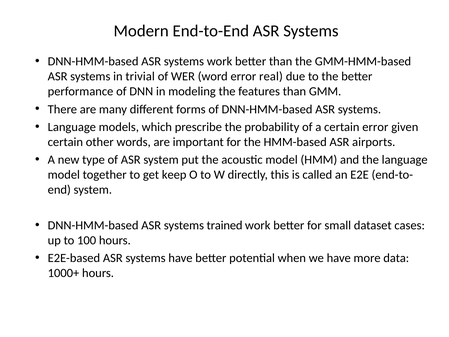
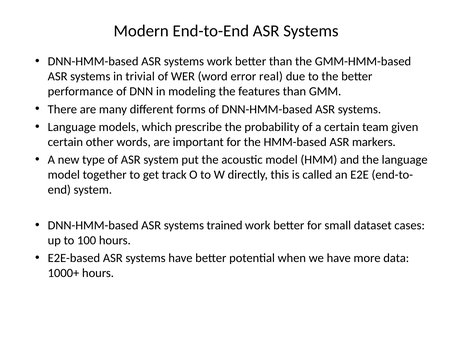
certain error: error -> team
airports: airports -> markers
keep: keep -> track
